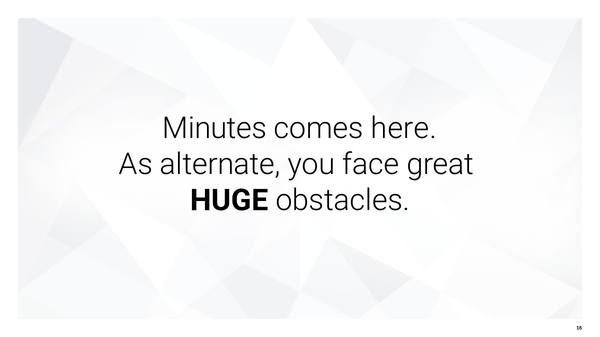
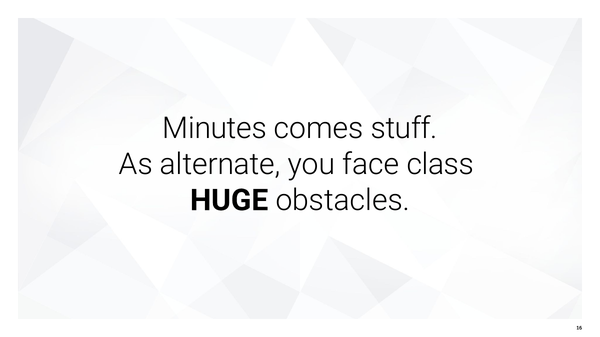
here: here -> stuff
great: great -> class
